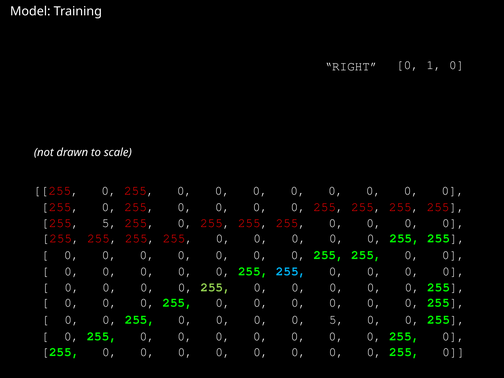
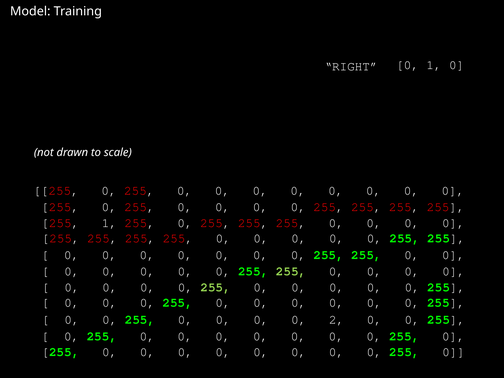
255 5: 5 -> 1
255 at (291, 271) colour: light blue -> light green
0 5: 5 -> 2
